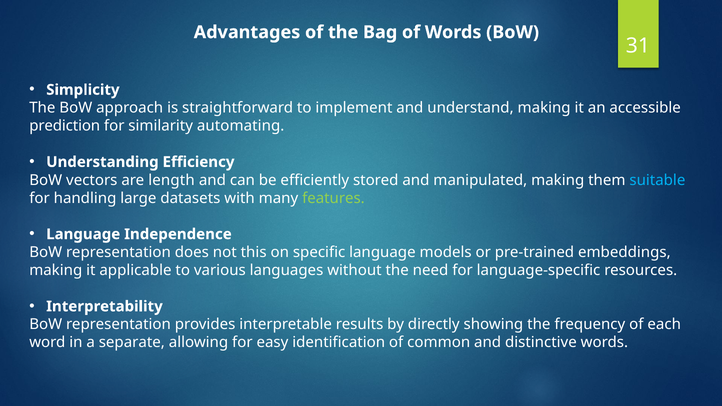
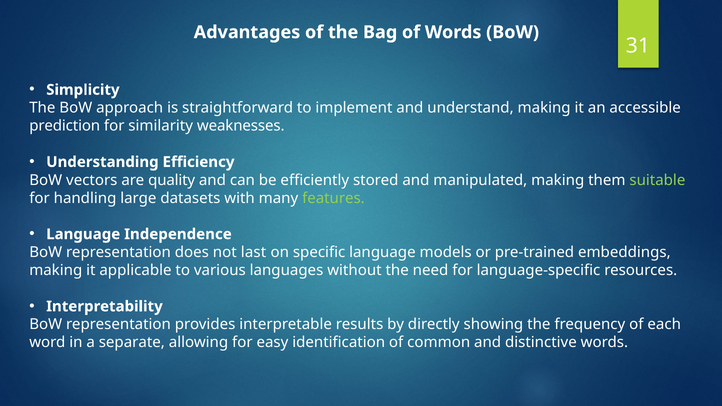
automating: automating -> weaknesses
length: length -> quality
suitable colour: light blue -> light green
this: this -> last
